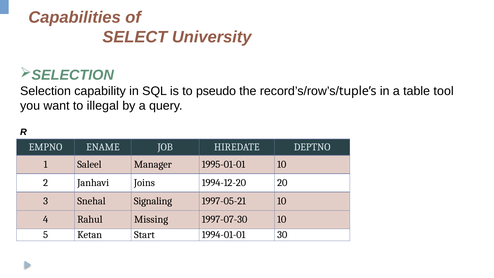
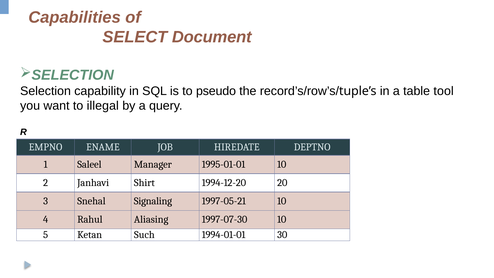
University: University -> Document
Joins: Joins -> Shirt
Missing: Missing -> Aliasing
Start: Start -> Such
